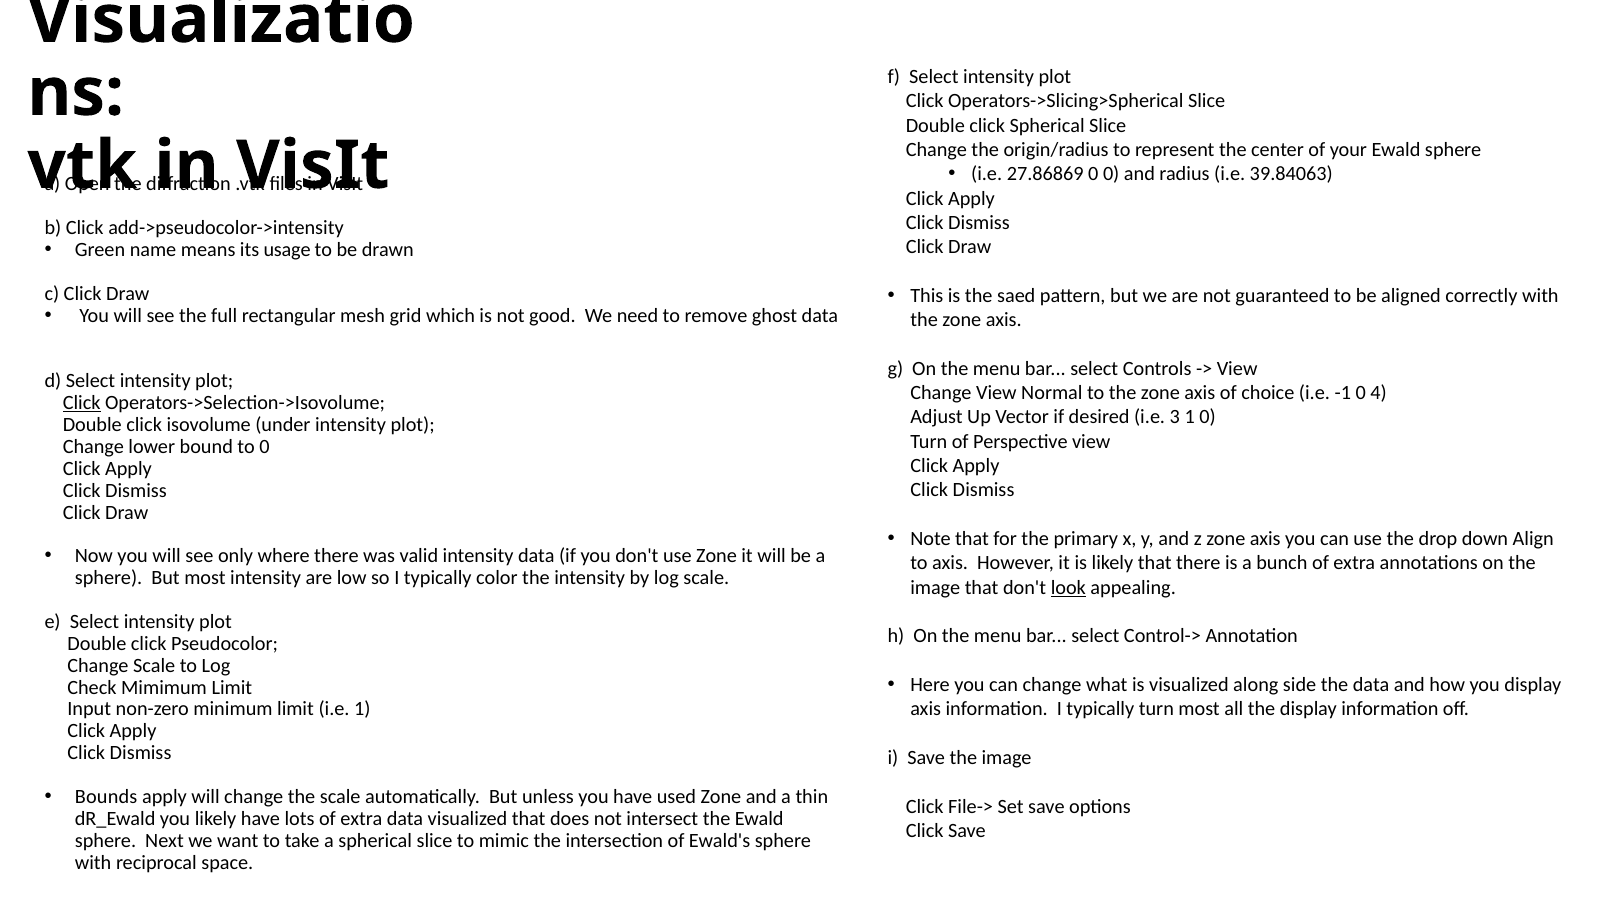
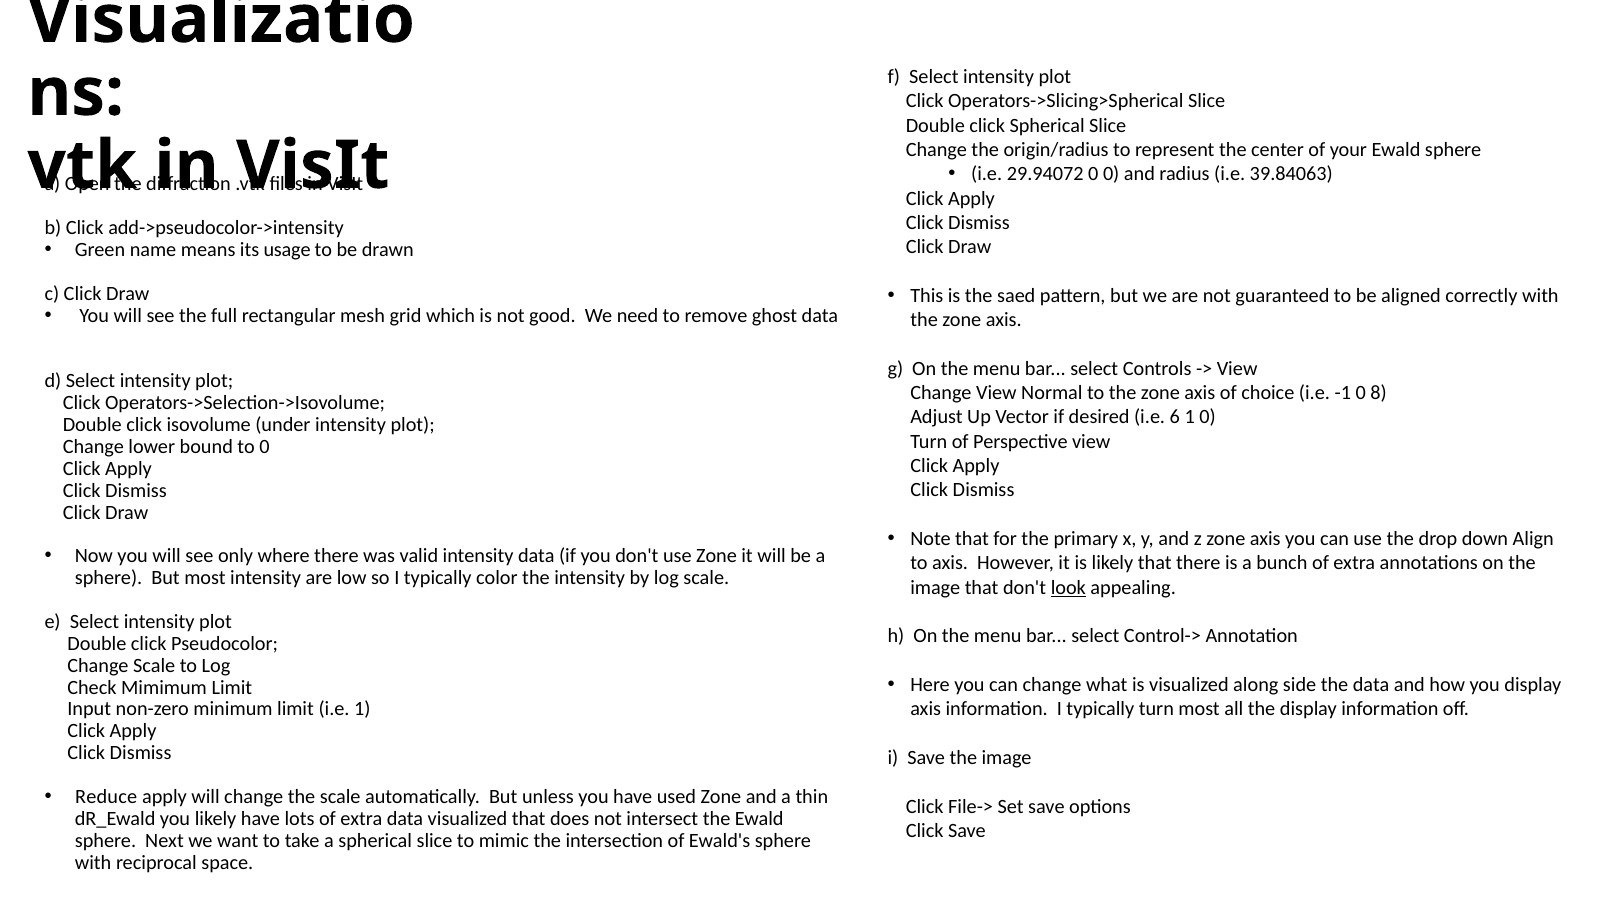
27.86869: 27.86869 -> 29.94072
4: 4 -> 8
Click at (82, 403) underline: present -> none
3: 3 -> 6
Bounds: Bounds -> Reduce
